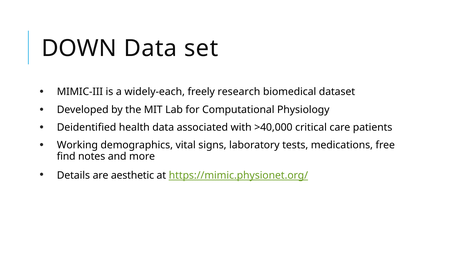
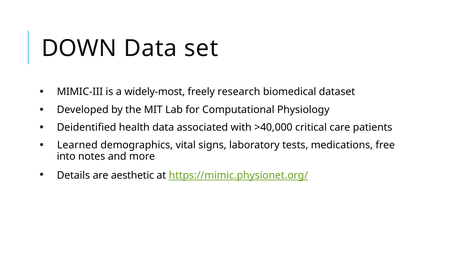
widely-each: widely-each -> widely-most
Working: Working -> Learned
find: find -> into
